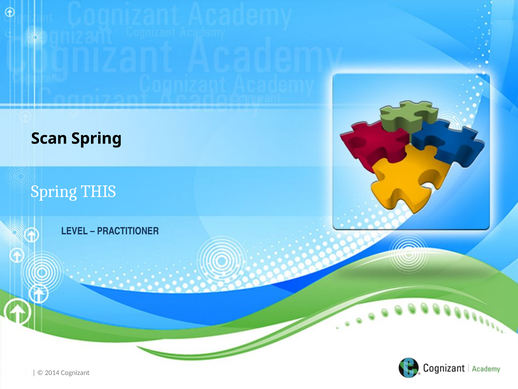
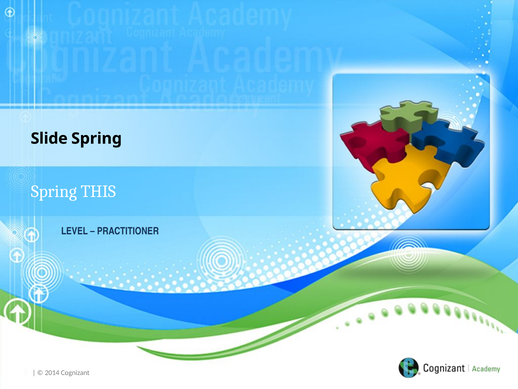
Scan: Scan -> Slide
